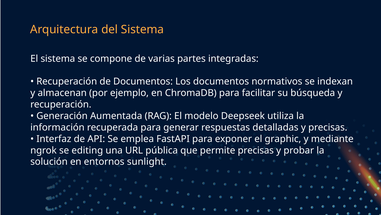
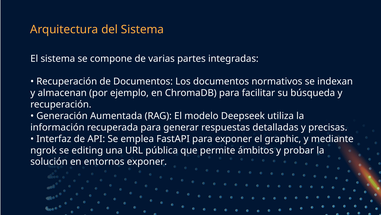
permite precisas: precisas -> ámbitos
entornos sunlight: sunlight -> exponer
